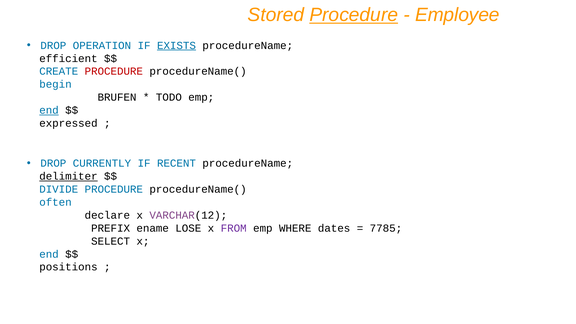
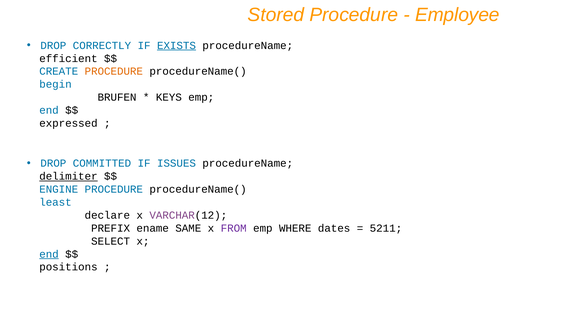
Procedure at (354, 15) underline: present -> none
OPERATION: OPERATION -> CORRECTLY
PROCEDURE at (114, 71) colour: red -> orange
TODO: TODO -> KEYS
end at (49, 110) underline: present -> none
CURRENTLY: CURRENTLY -> COMMITTED
RECENT: RECENT -> ISSUES
DIVIDE: DIVIDE -> ENGINE
often: often -> least
LOSE: LOSE -> SAME
7785: 7785 -> 5211
end at (49, 254) underline: none -> present
